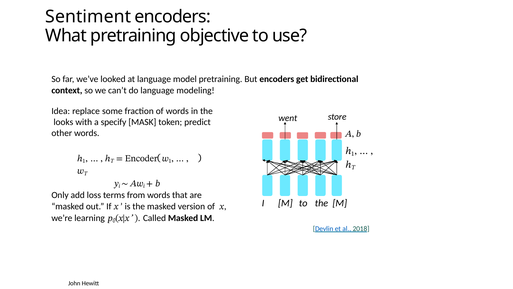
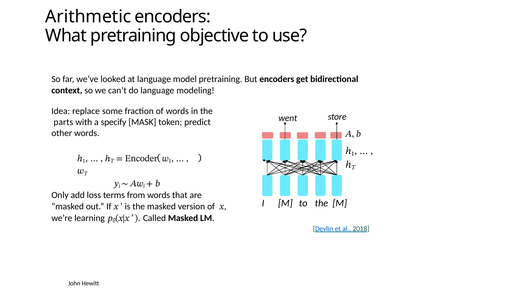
Sentiment: Sentiment -> Arithmetic
looks: looks -> parts
